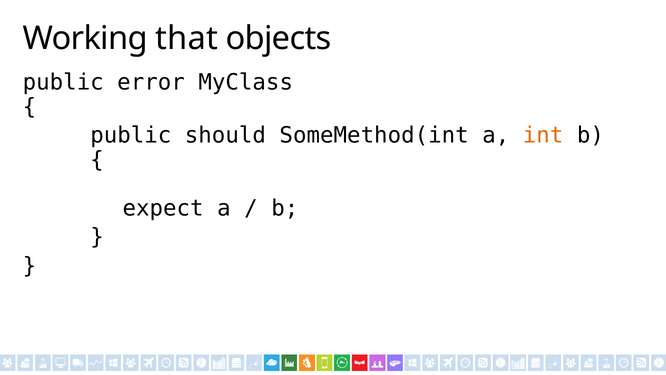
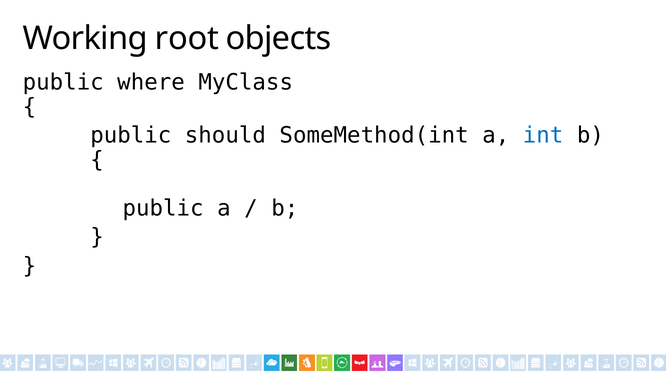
that: that -> root
error: error -> where
int colour: orange -> blue
expect at (163, 208): expect -> public
